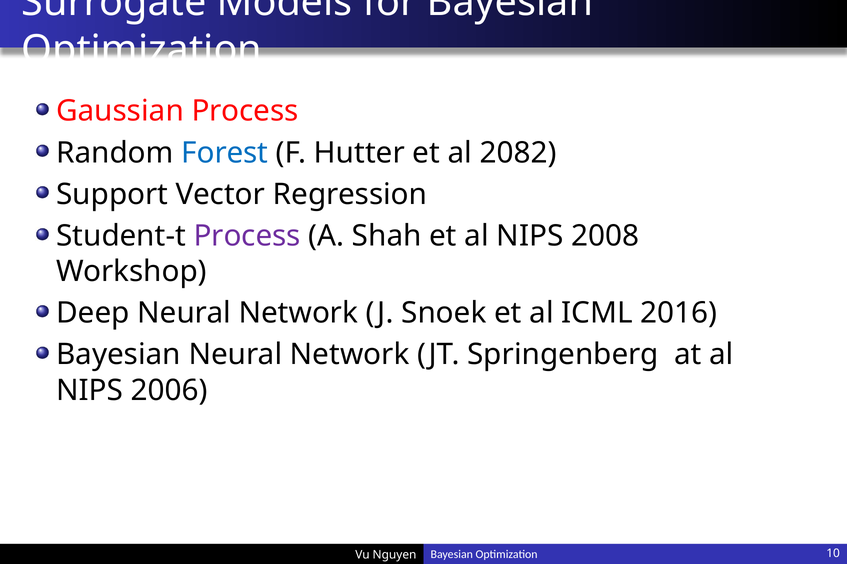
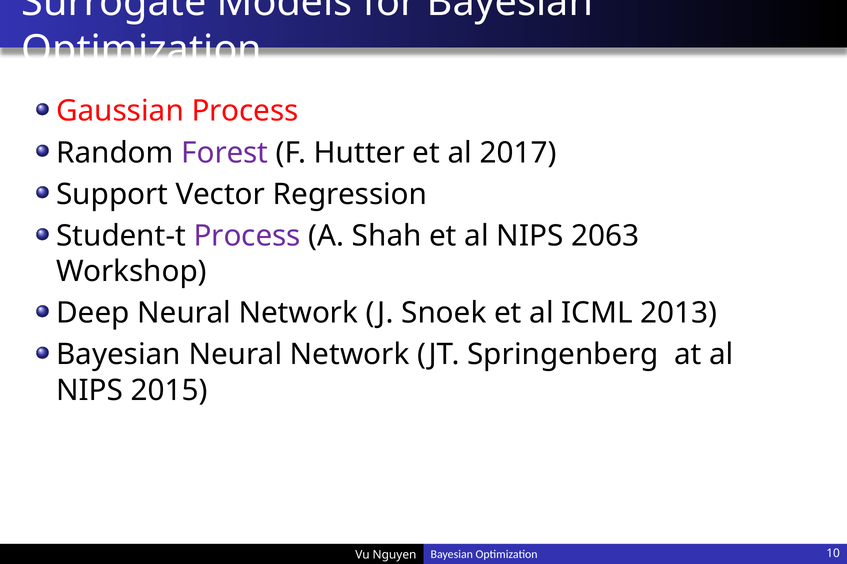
Forest colour: blue -> purple
2082: 2082 -> 2017
2008: 2008 -> 2063
2016: 2016 -> 2013
2006: 2006 -> 2015
